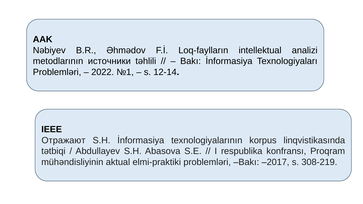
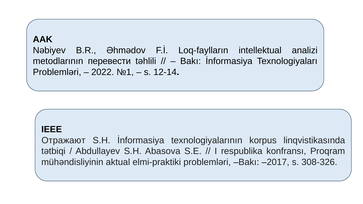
источники: источники -> перевести
308-219: 308-219 -> 308-326
